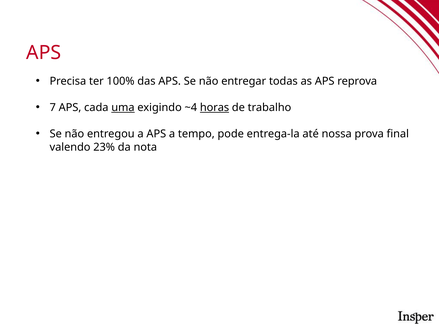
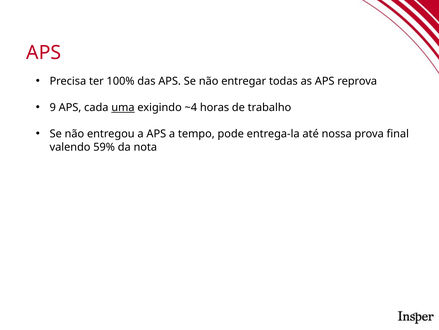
7: 7 -> 9
horas underline: present -> none
23%: 23% -> 59%
